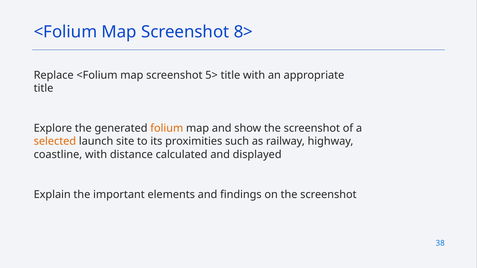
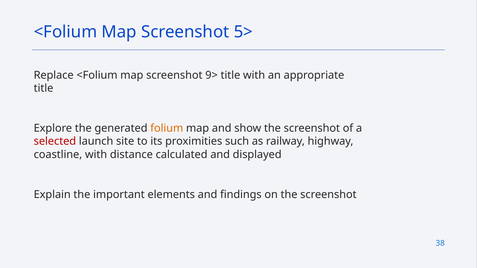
8>: 8> -> 5>
5>: 5> -> 9>
selected colour: orange -> red
